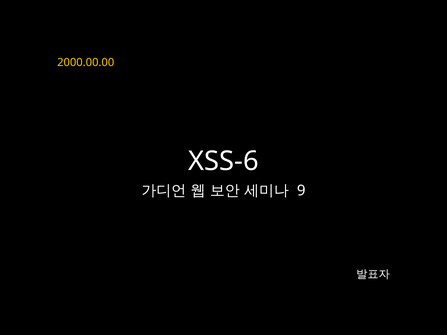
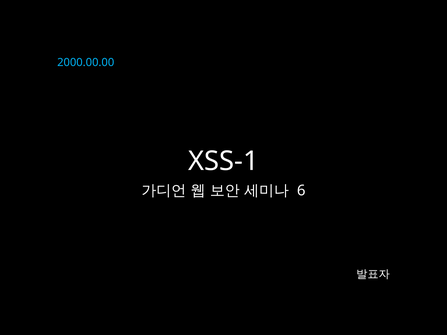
2000.00.00 colour: yellow -> light blue
XSS-6: XSS-6 -> XSS-1
9: 9 -> 6
